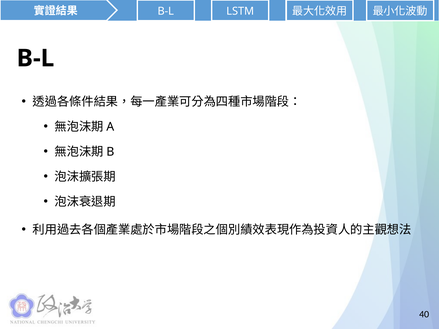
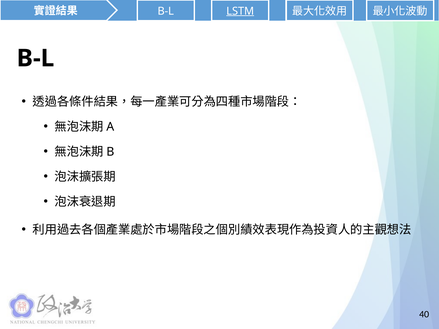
LSTM underline: none -> present
